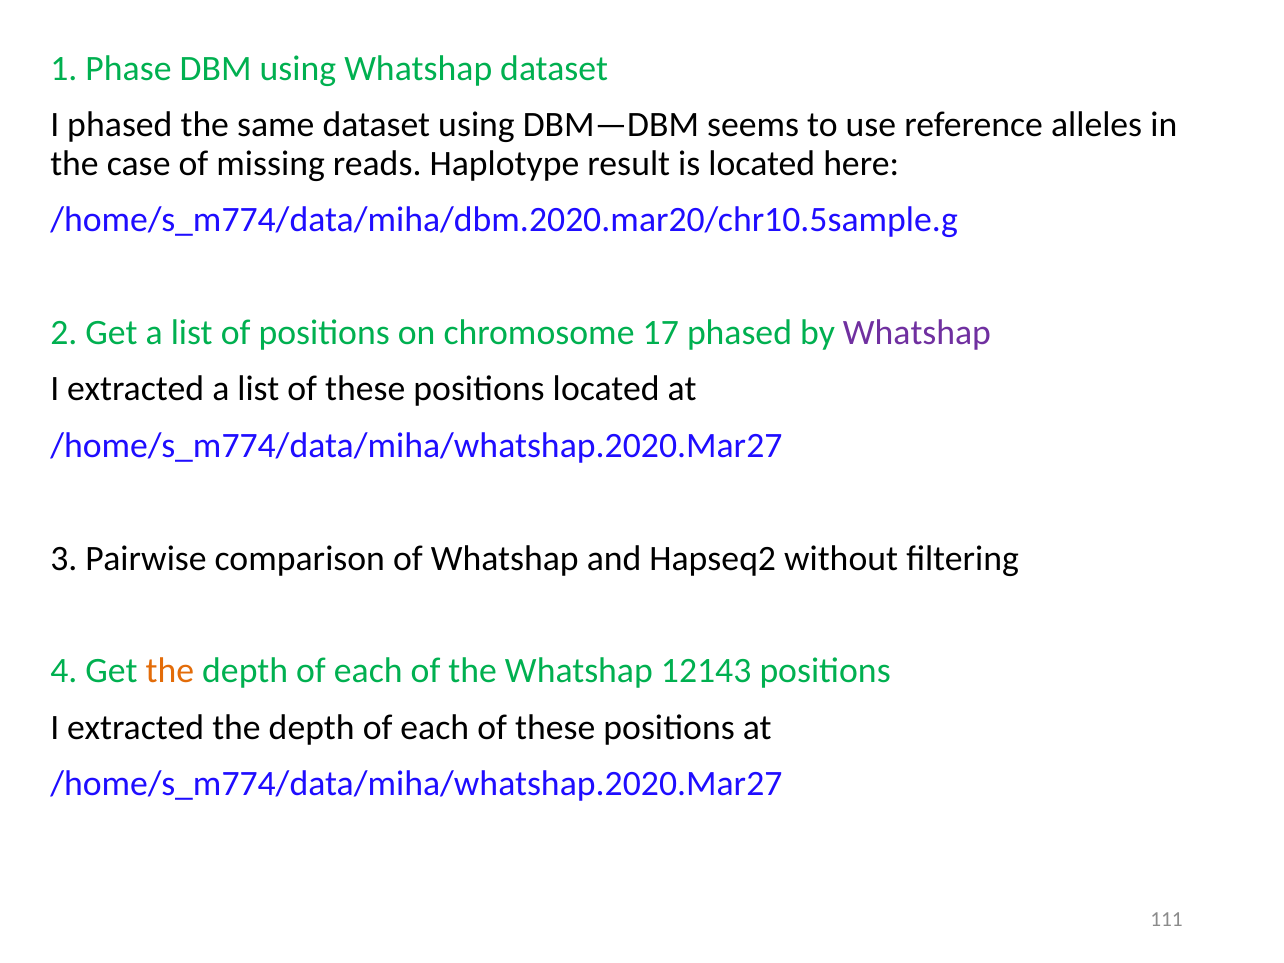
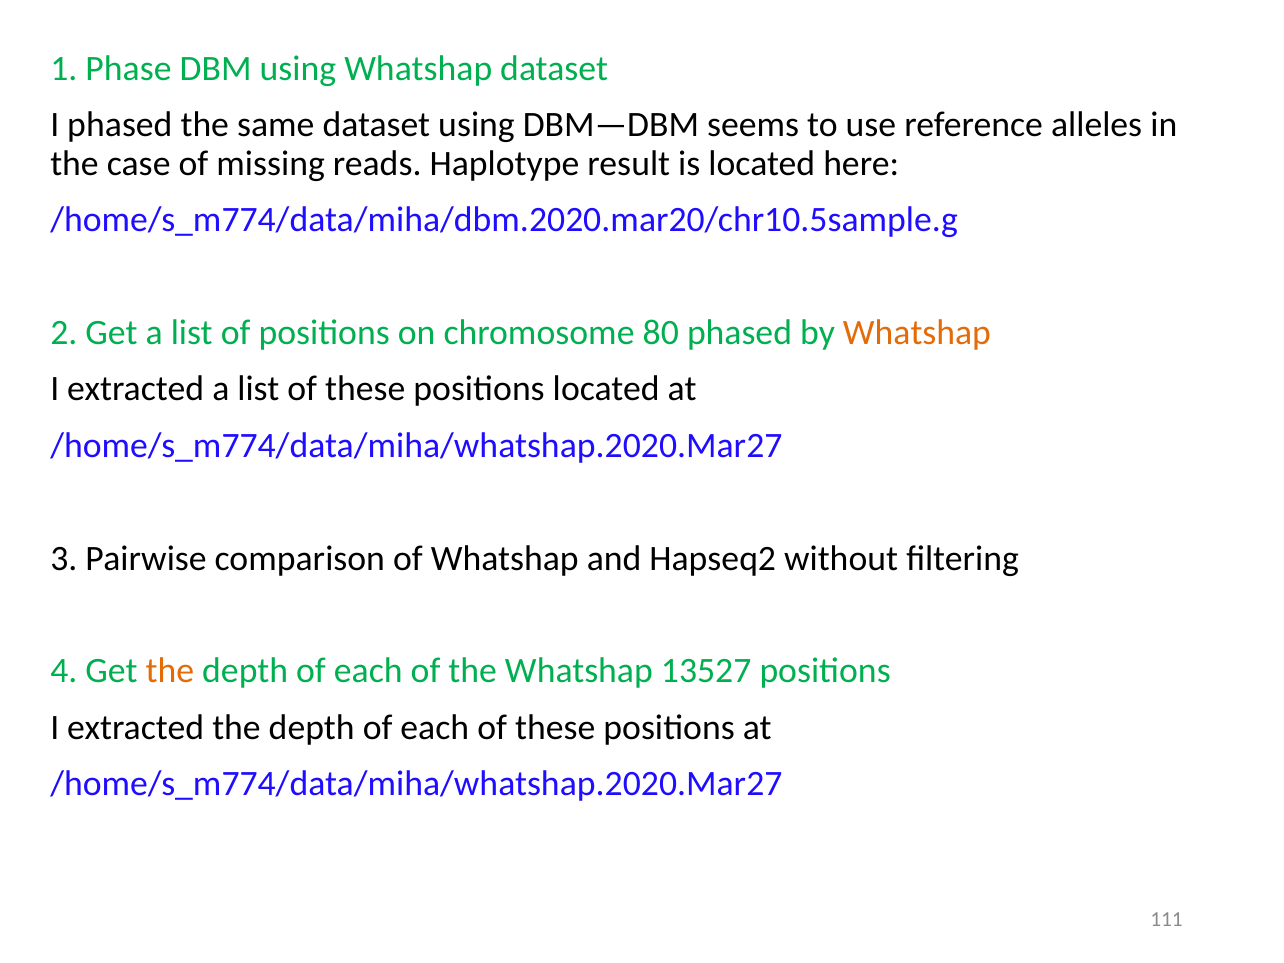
17: 17 -> 80
Whatshap at (917, 333) colour: purple -> orange
12143: 12143 -> 13527
